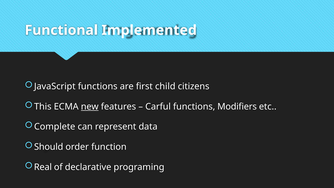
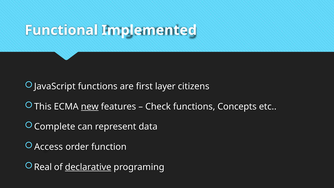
child: child -> layer
Carful: Carful -> Check
Modifiers: Modifiers -> Concepts
Should: Should -> Access
declarative underline: none -> present
